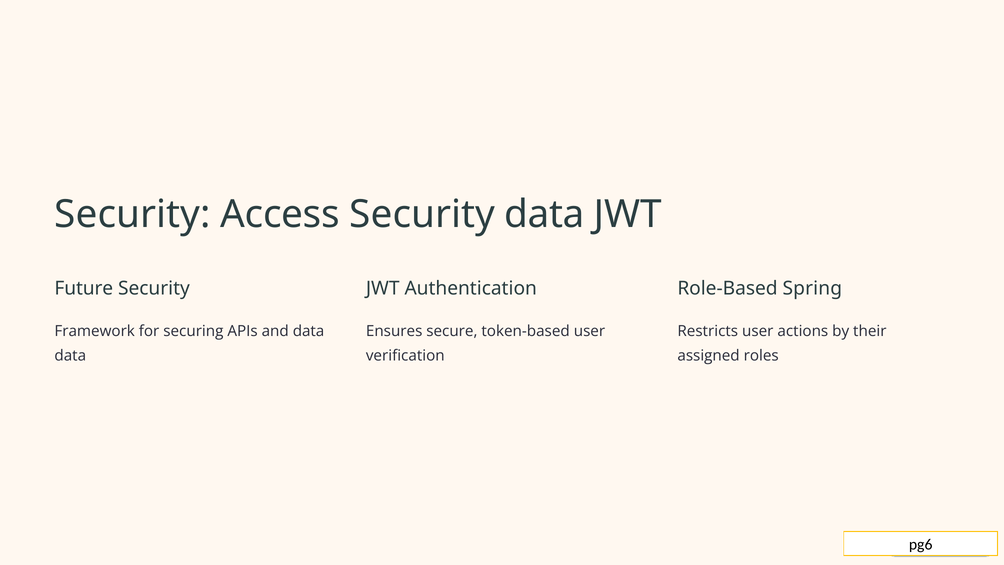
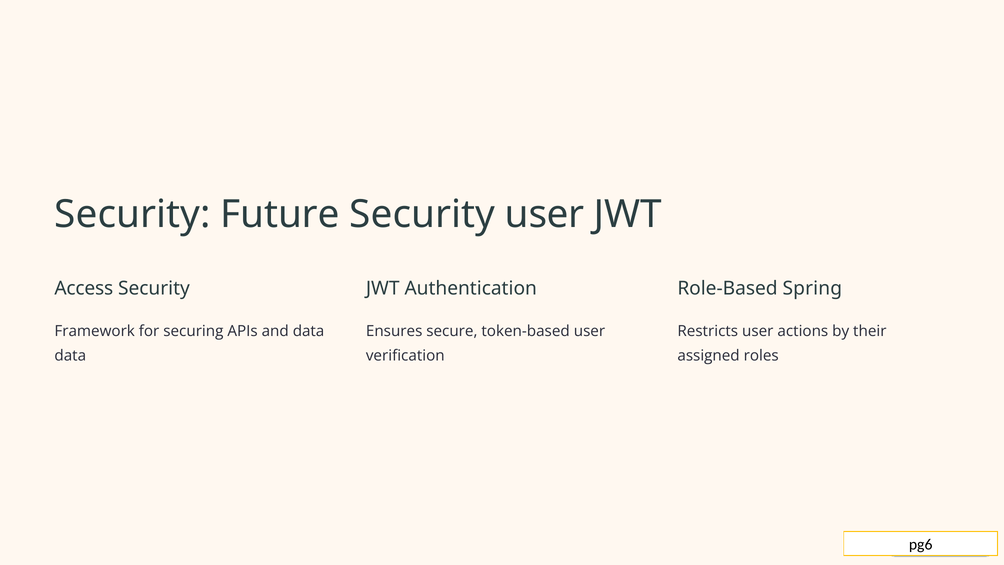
Access: Access -> Future
Security data: data -> user
Future: Future -> Access
